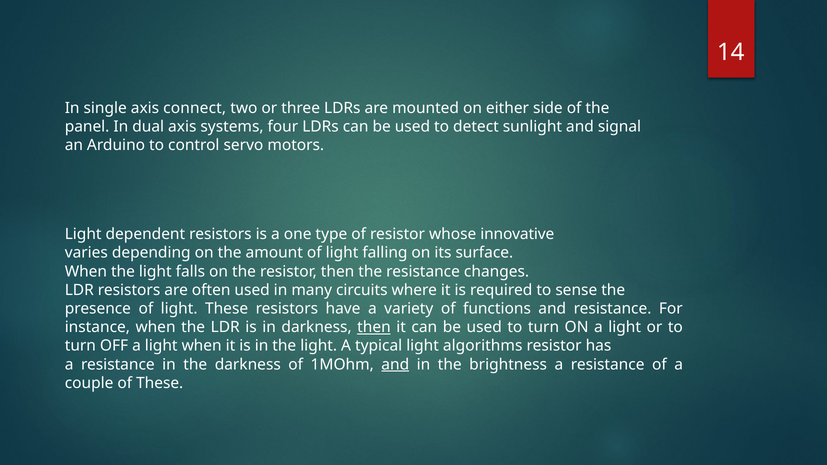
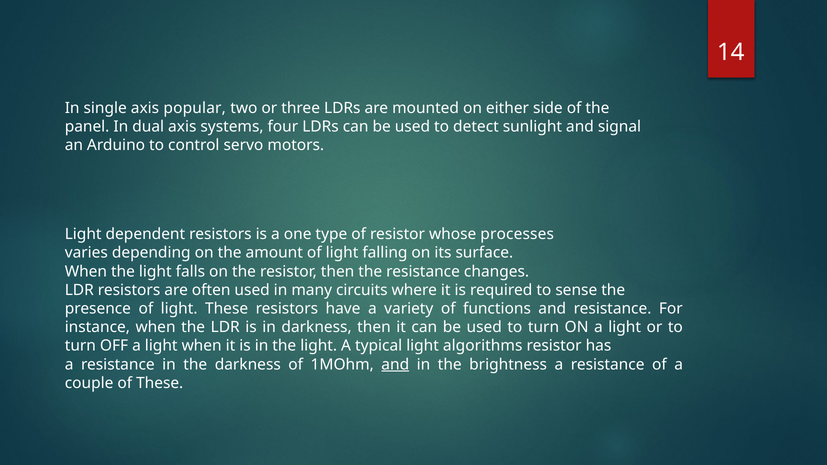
connect: connect -> popular
innovative: innovative -> processes
then at (374, 327) underline: present -> none
